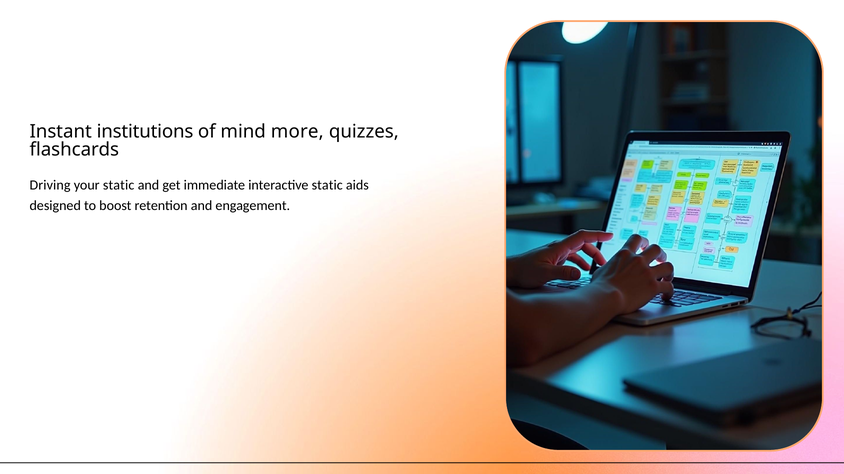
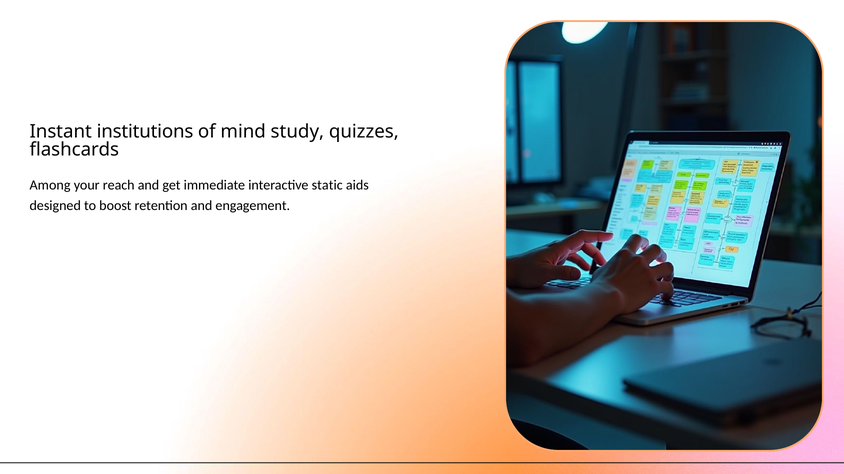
more: more -> study
Driving: Driving -> Among
your static: static -> reach
